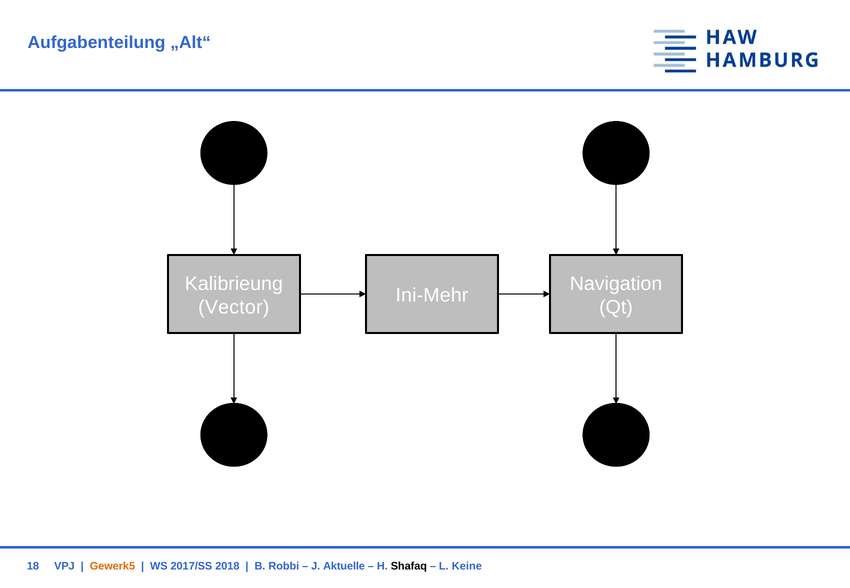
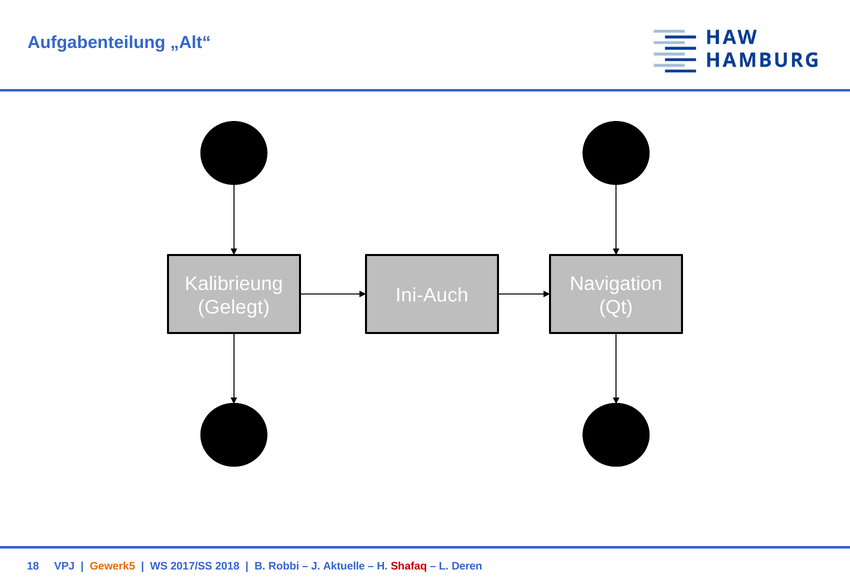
Ini-Mehr: Ini-Mehr -> Ini-Auch
Vector: Vector -> Gelegt
Shafaq colour: black -> red
Keine: Keine -> Deren
